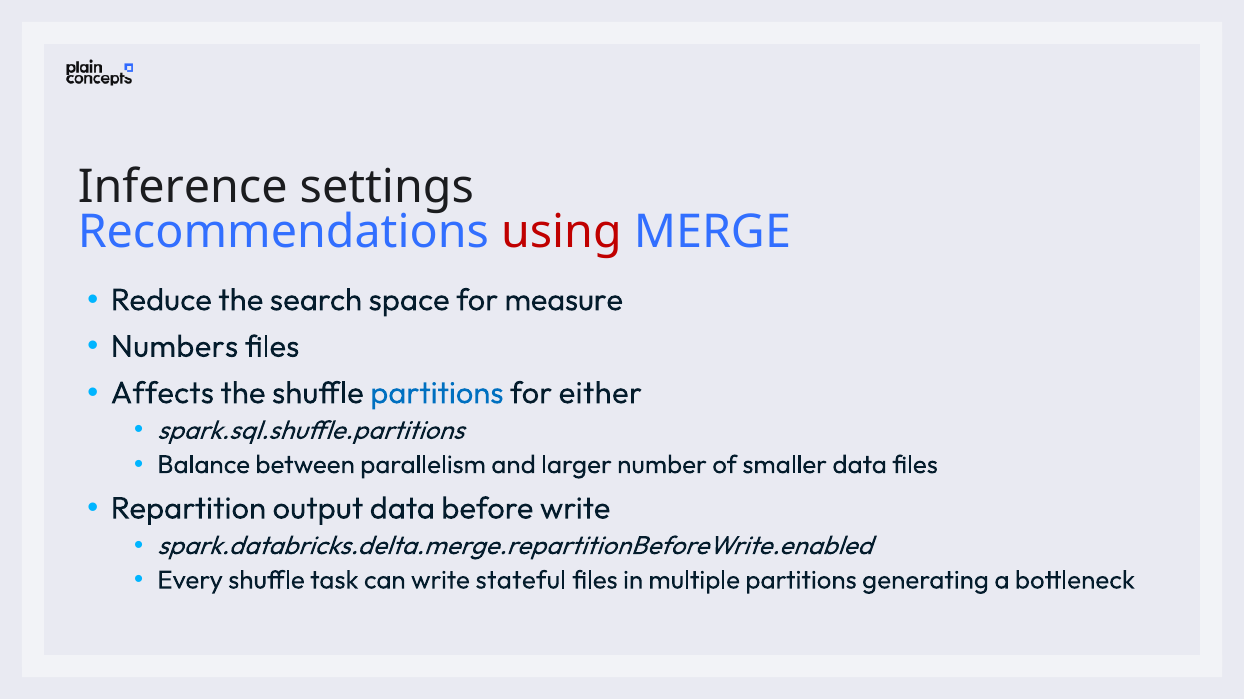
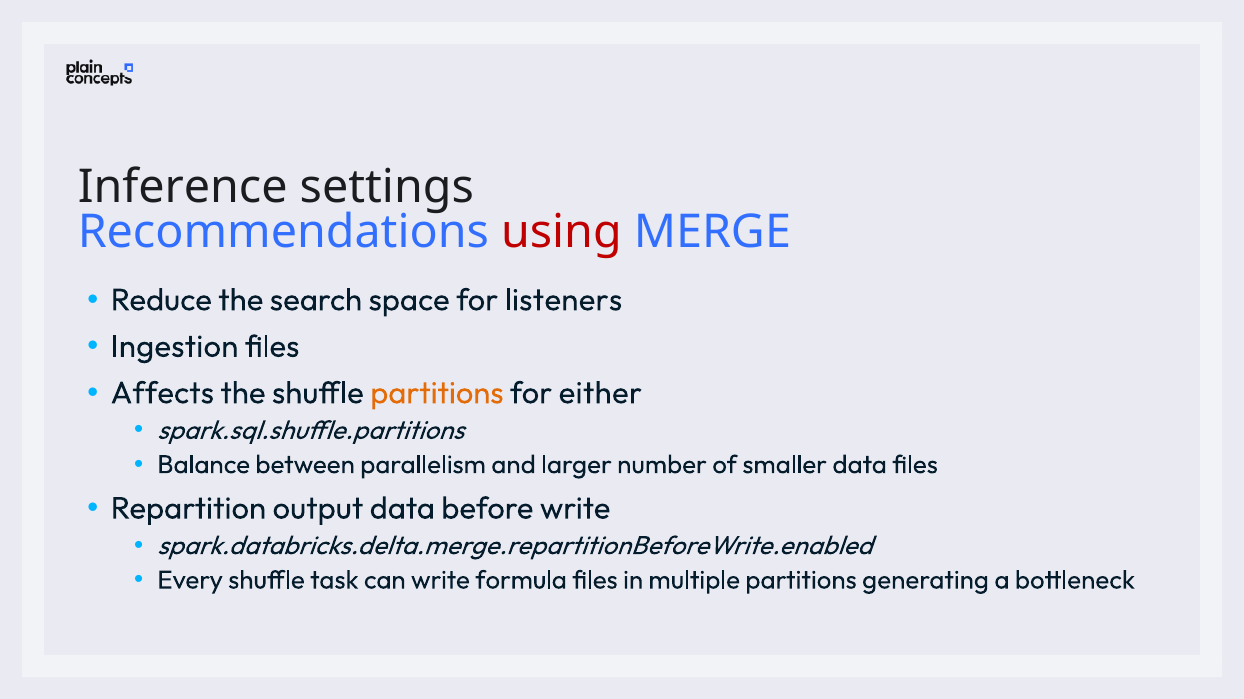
measure: measure -> listeners
Numbers: Numbers -> Ingestion
partitions at (437, 393) colour: blue -> orange
stateful: stateful -> formula
